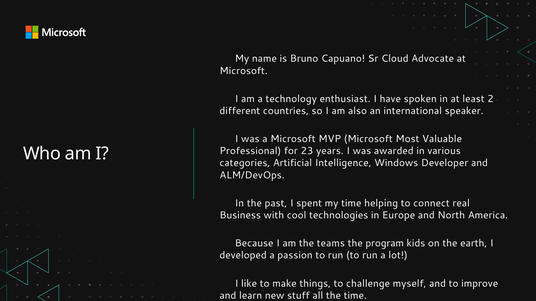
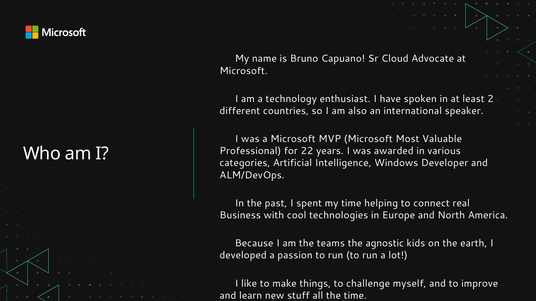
23: 23 -> 22
program: program -> agnostic
